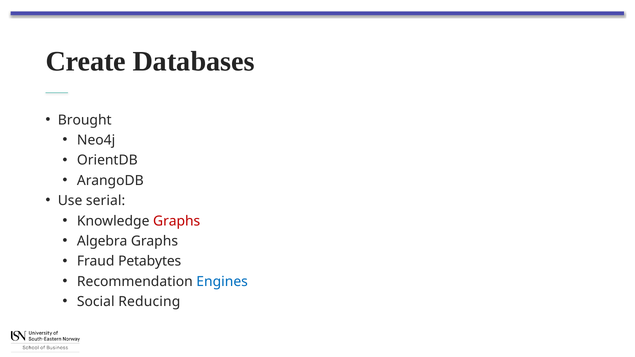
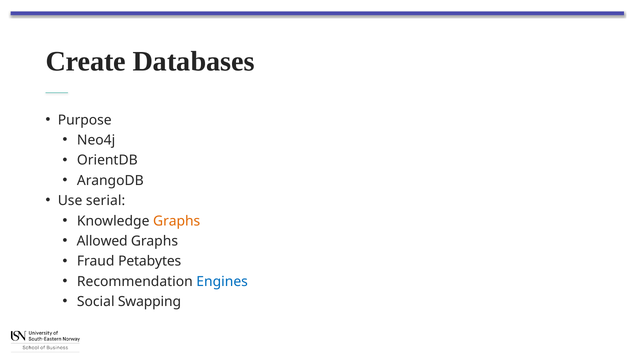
Brought: Brought -> Purpose
Graphs at (177, 221) colour: red -> orange
Algebra: Algebra -> Allowed
Reducing: Reducing -> Swapping
